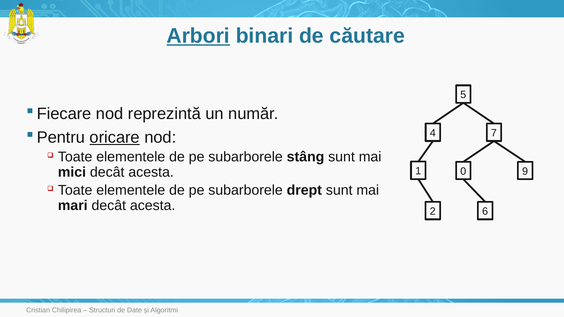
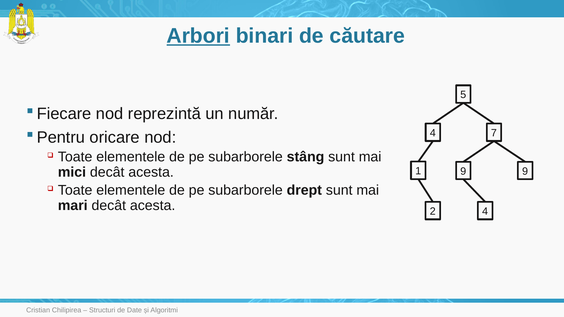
oricare underline: present -> none
1 0: 0 -> 9
2 6: 6 -> 4
